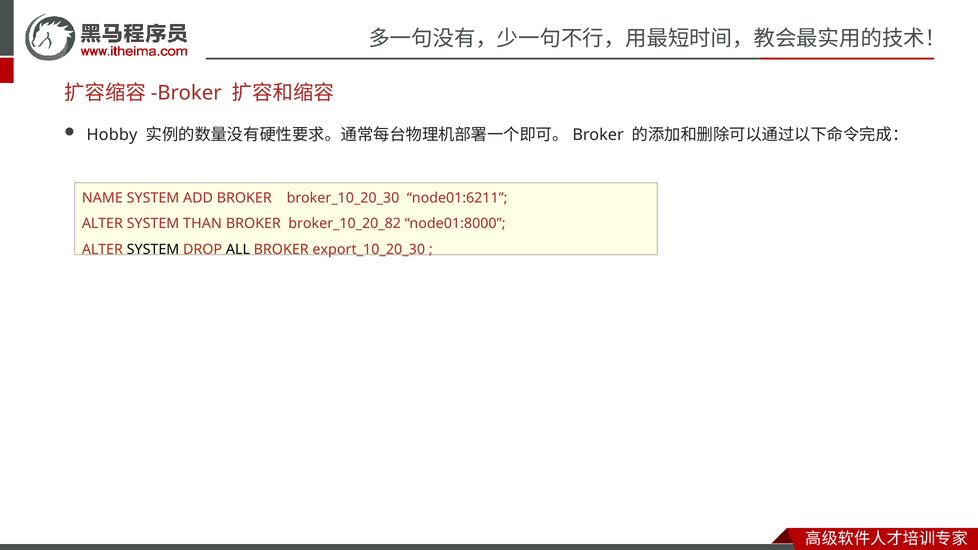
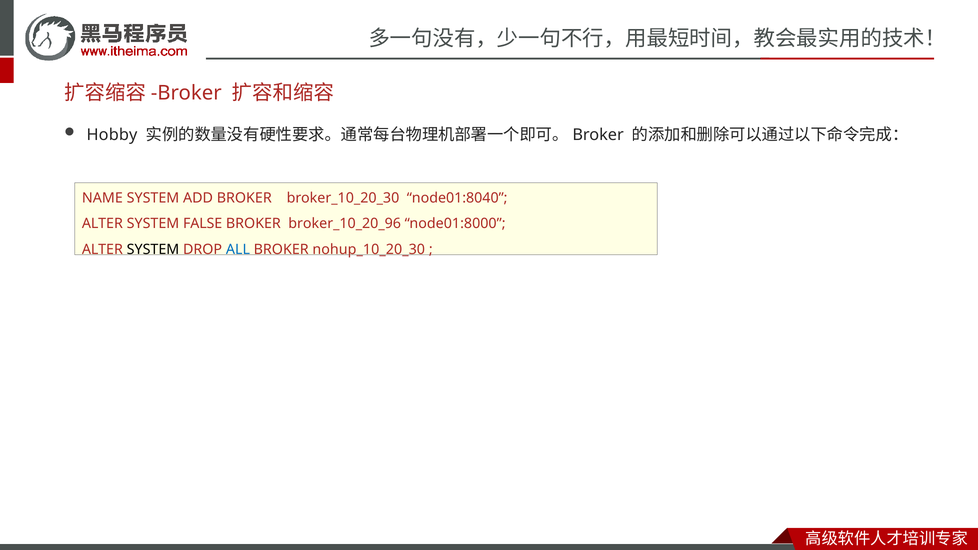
node01:6211: node01:6211 -> node01:8040
THAN: THAN -> FALSE
broker_10_20_82: broker_10_20_82 -> broker_10_20_96
ALL colour: black -> blue
export_10_20_30: export_10_20_30 -> nohup_10_20_30
